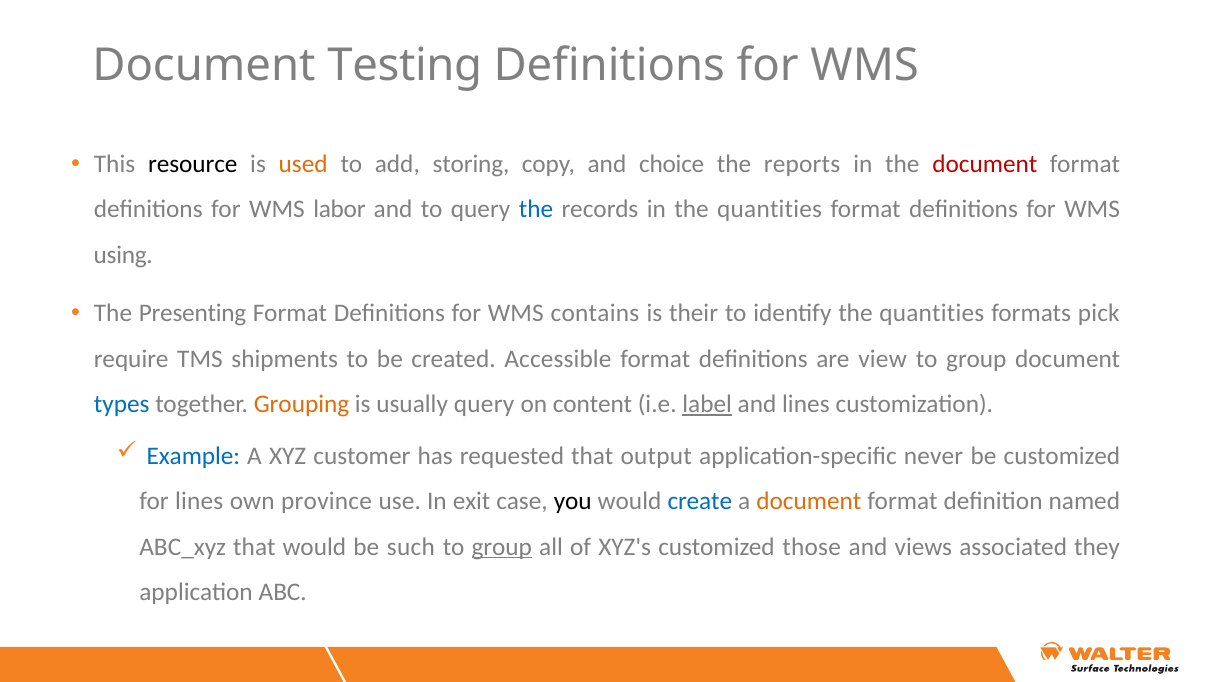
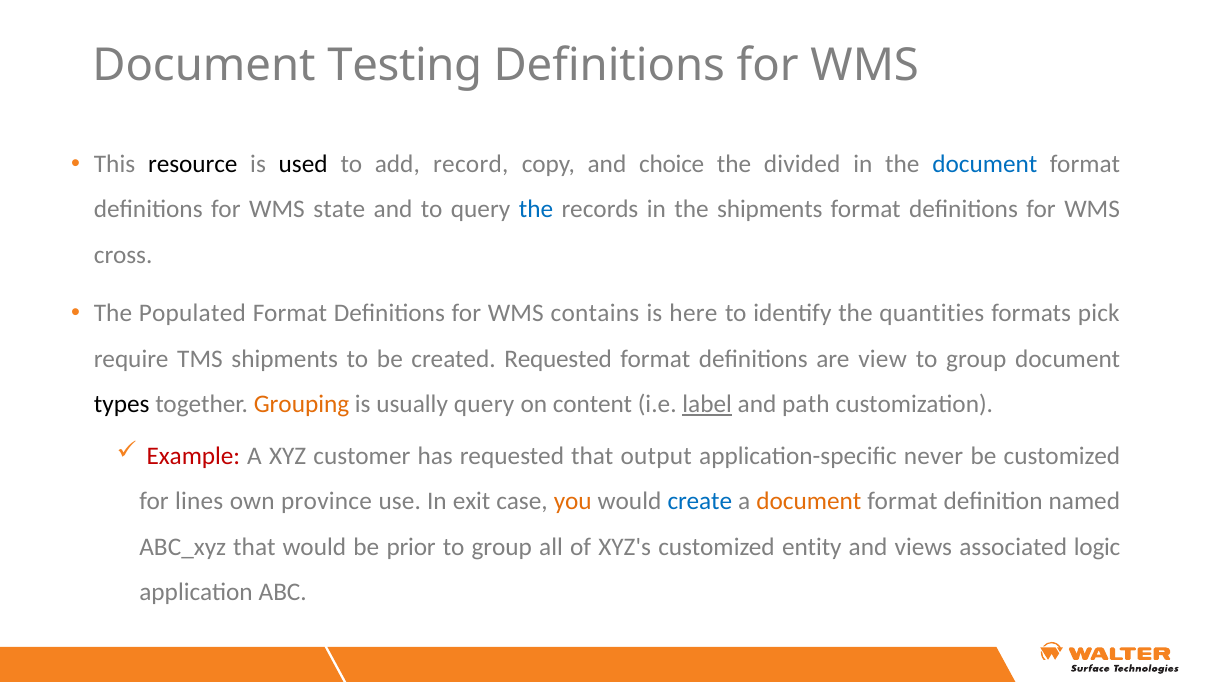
used colour: orange -> black
storing: storing -> record
reports: reports -> divided
document at (985, 164) colour: red -> blue
labor: labor -> state
in the quantities: quantities -> shipments
using: using -> cross
Presenting: Presenting -> Populated
their: their -> here
created Accessible: Accessible -> Requested
types colour: blue -> black
and lines: lines -> path
Example colour: blue -> red
you colour: black -> orange
such: such -> prior
group at (502, 547) underline: present -> none
those: those -> entity
they: they -> logic
